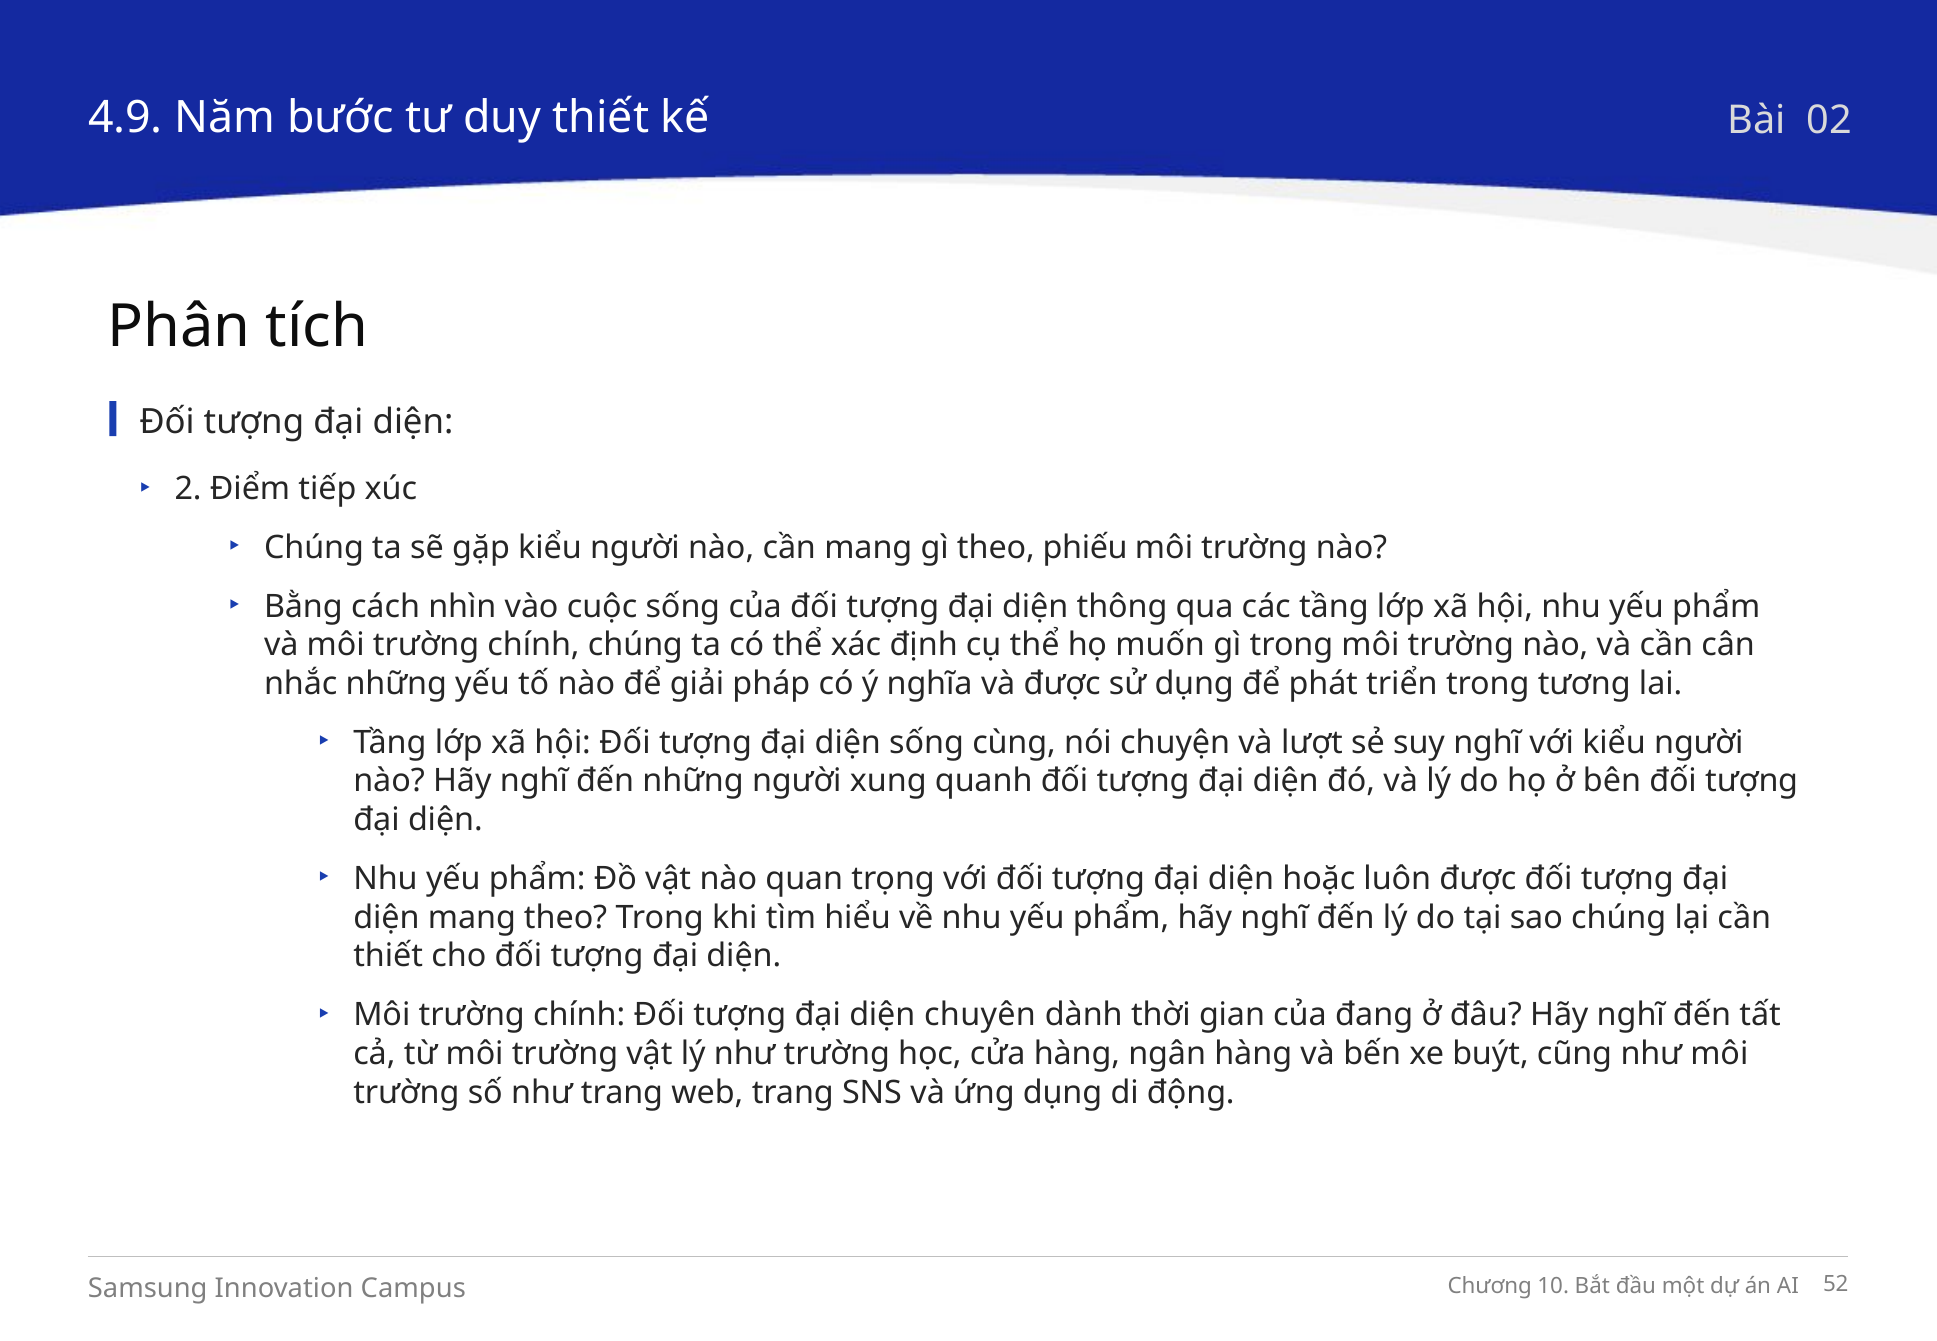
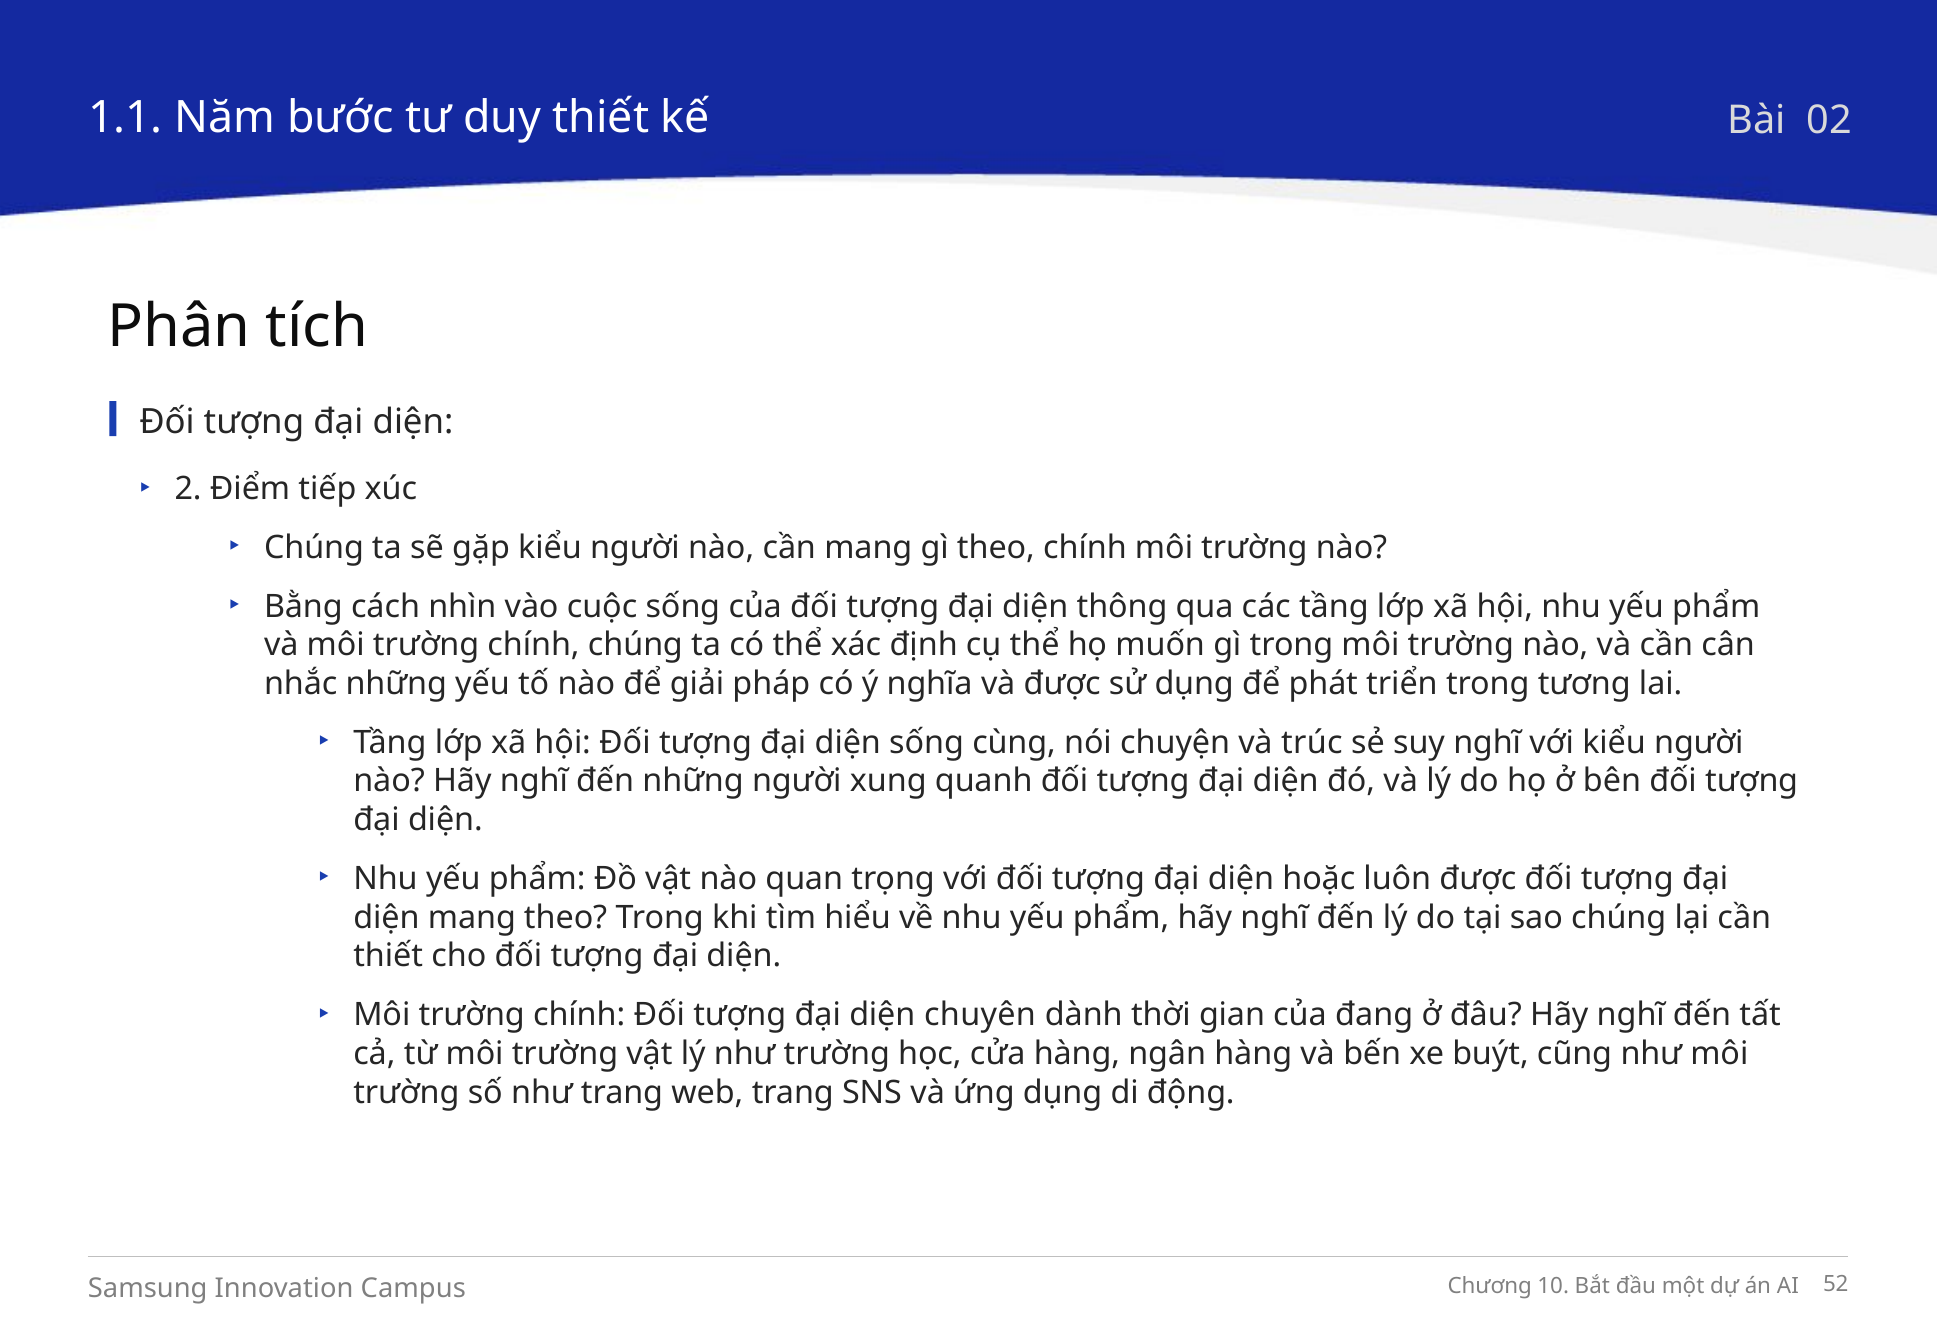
4.9: 4.9 -> 1.1
theo phiếu: phiếu -> chính
lượt: lượt -> trúc
